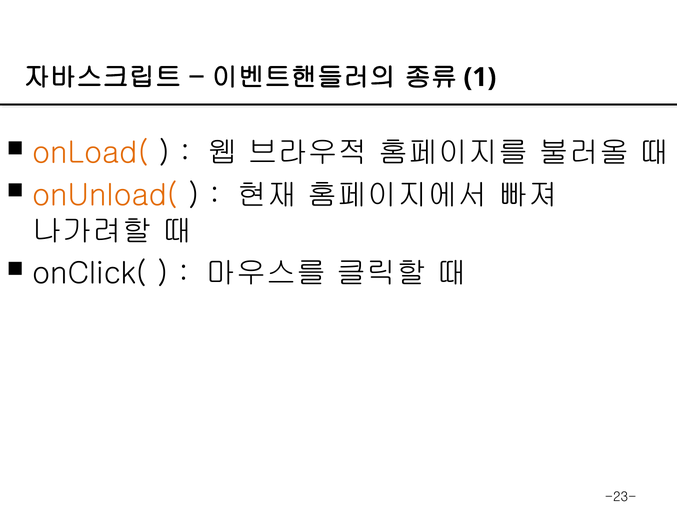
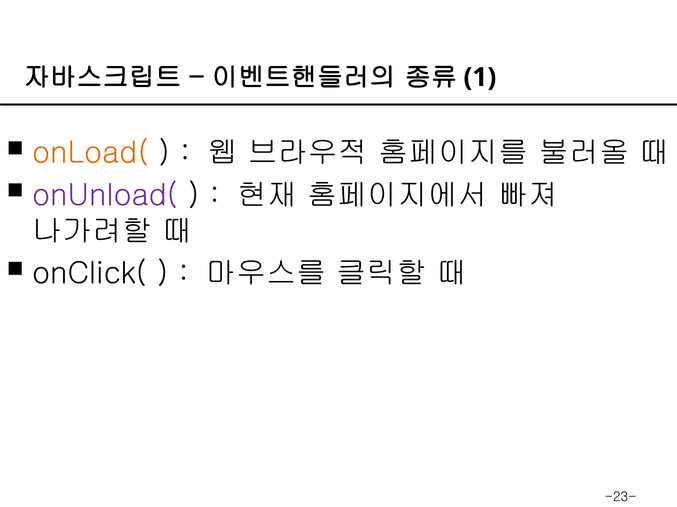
onUnload( colour: orange -> purple
